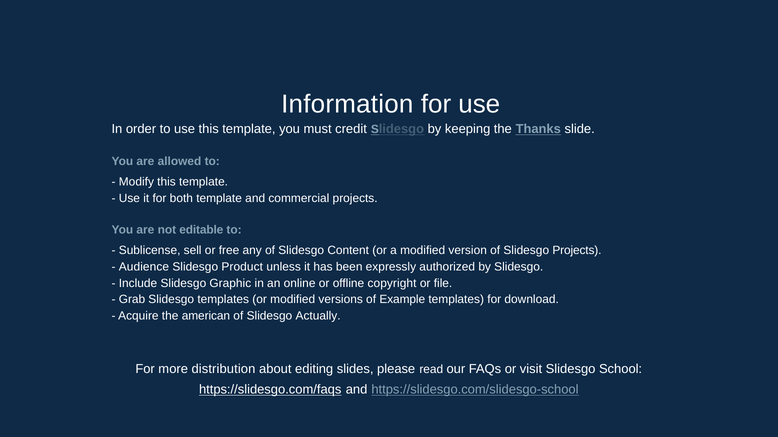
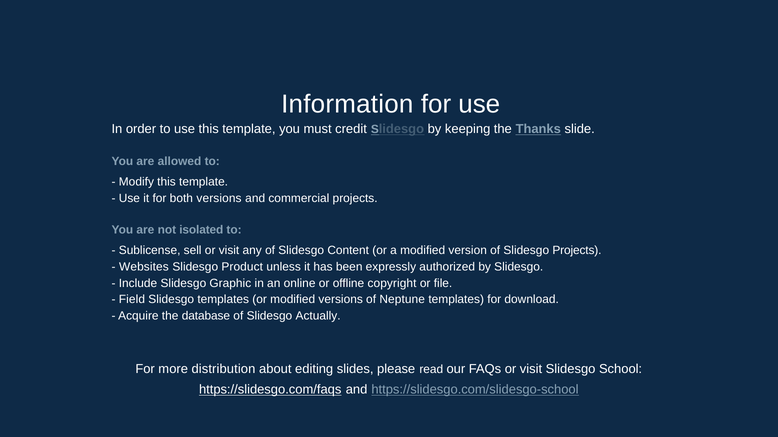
both template: template -> versions
editable: editable -> isolated
sell or free: free -> visit
Audience: Audience -> Websites
Grab: Grab -> Field
Example: Example -> Neptune
american: american -> database
